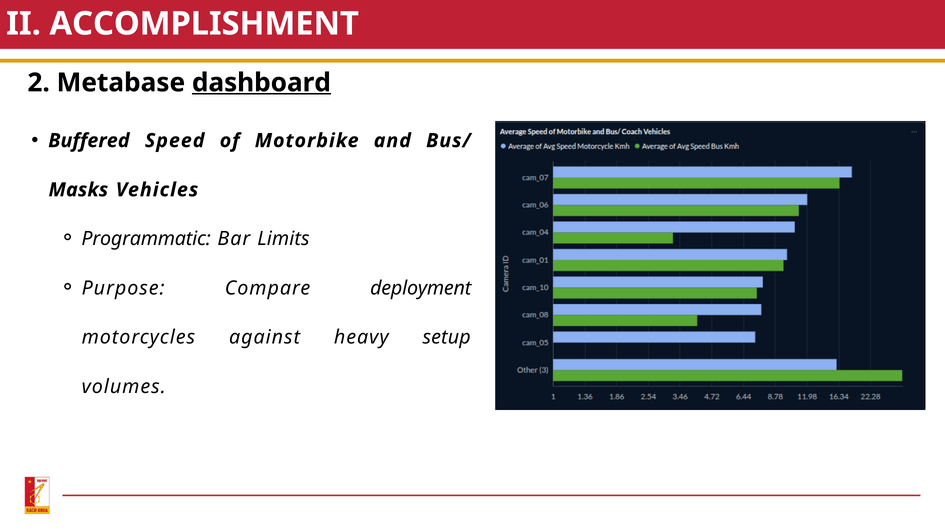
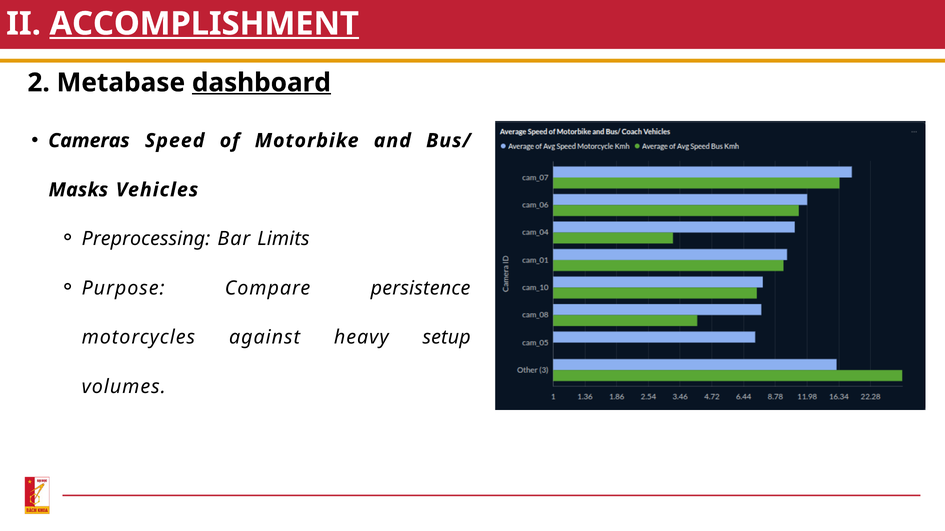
ACCOMPLISHMENT underline: none -> present
Buffered: Buffered -> Cameras
Programmatic: Programmatic -> Preprocessing
deployment: deployment -> persistence
